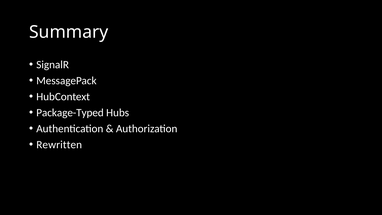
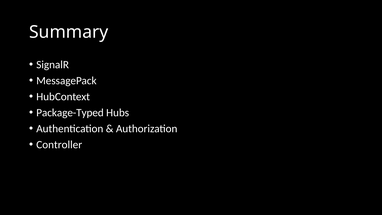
Rewritten: Rewritten -> Controller
